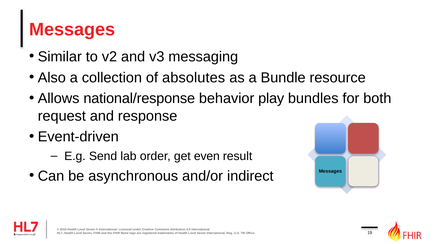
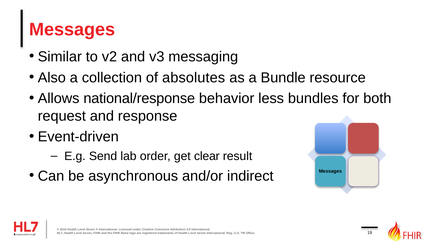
play: play -> less
even: even -> clear
